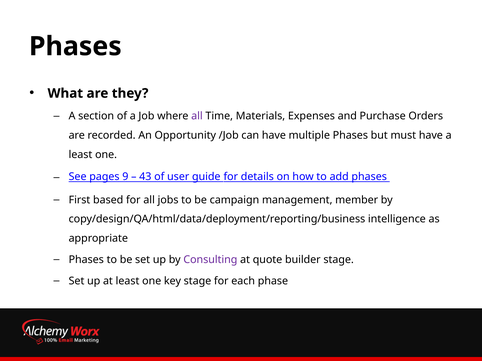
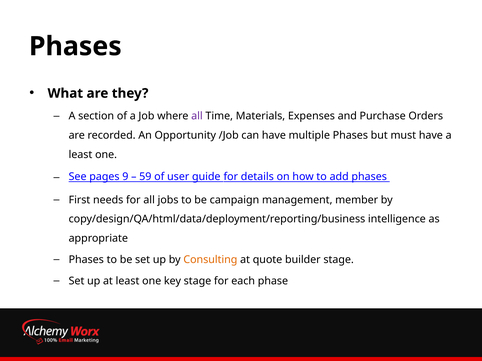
43: 43 -> 59
based: based -> needs
Consulting colour: purple -> orange
